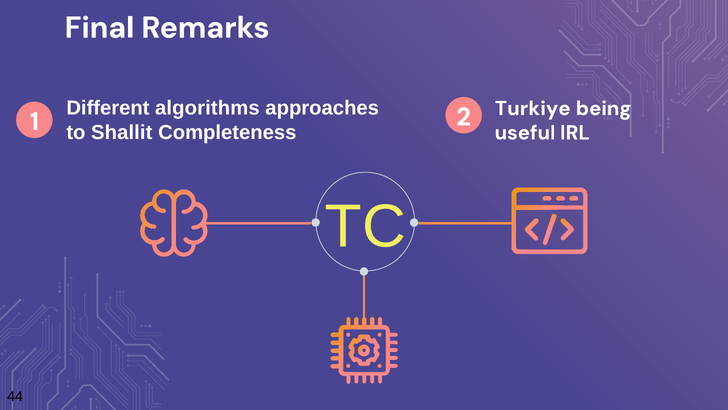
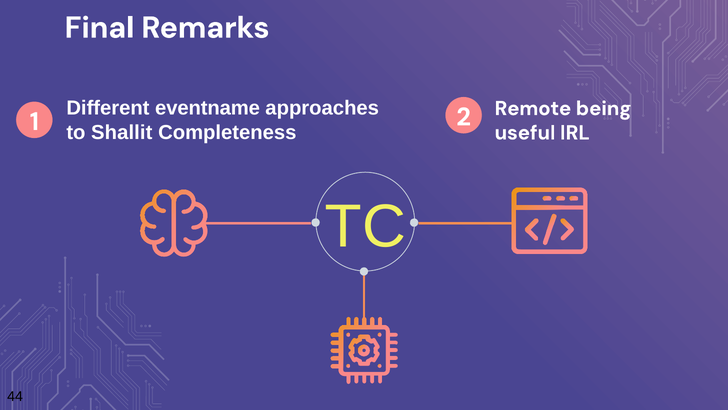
algorithms: algorithms -> eventname
Turkiye: Turkiye -> Remote
